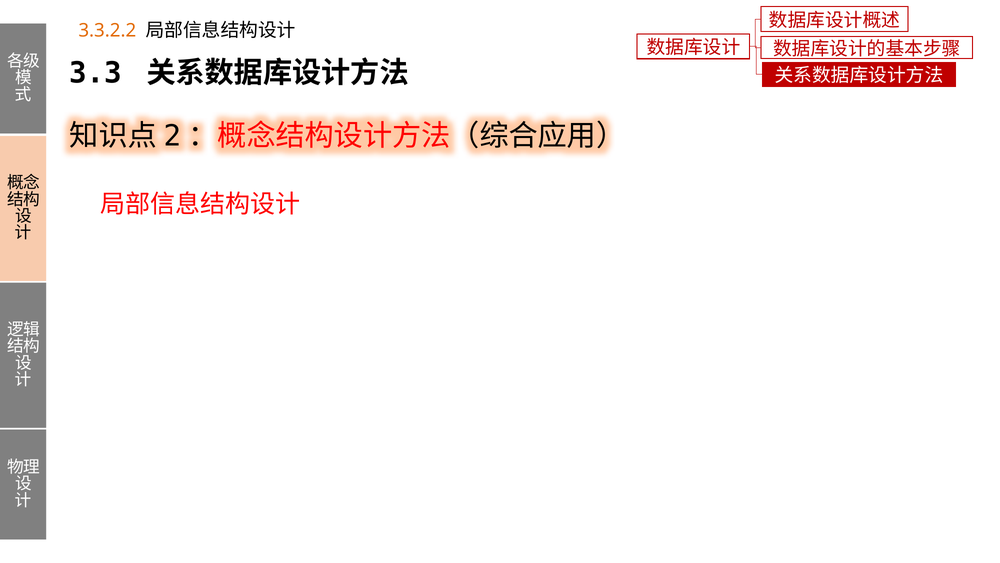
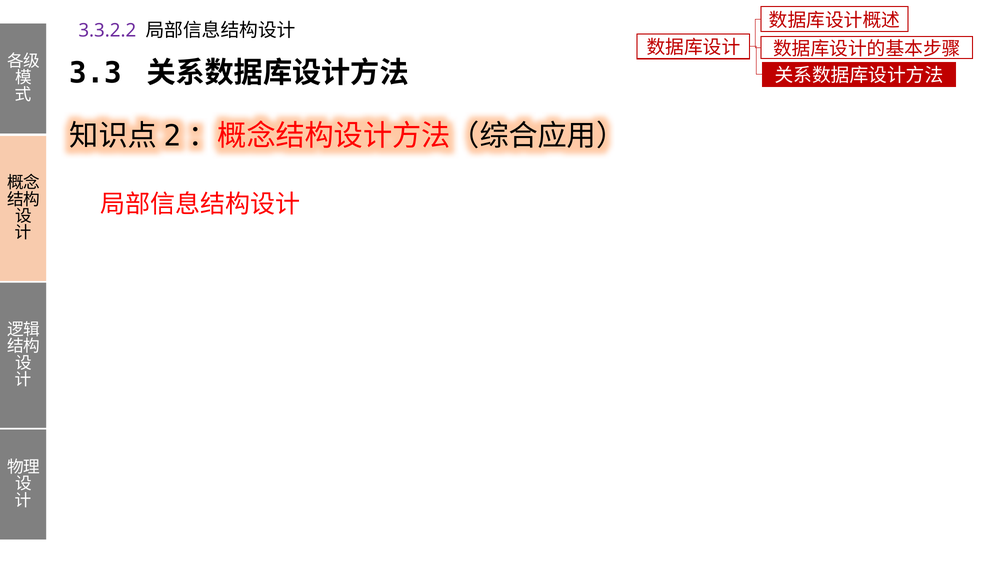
3.3.2.2 colour: orange -> purple
